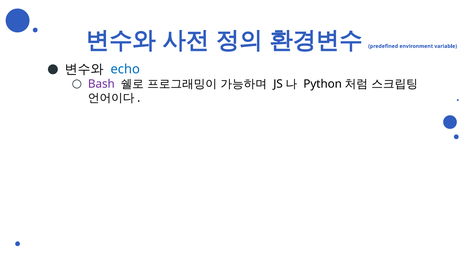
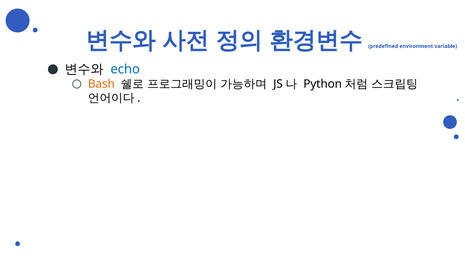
Bash colour: purple -> orange
